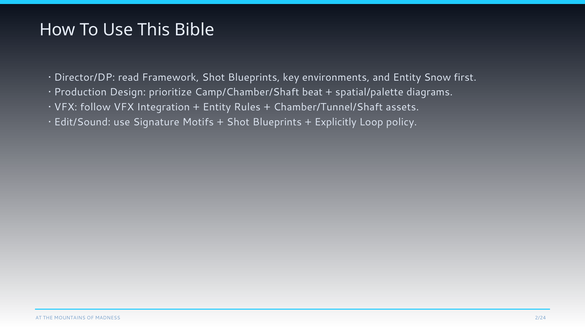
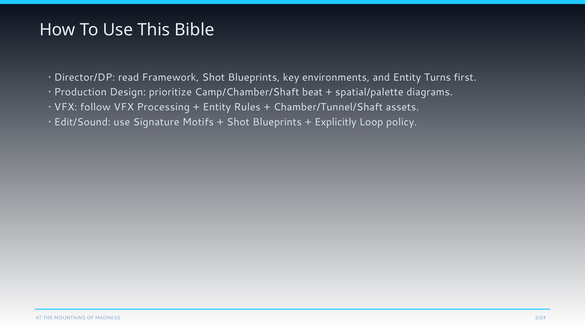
Snow: Snow -> Turns
Integration: Integration -> Processing
